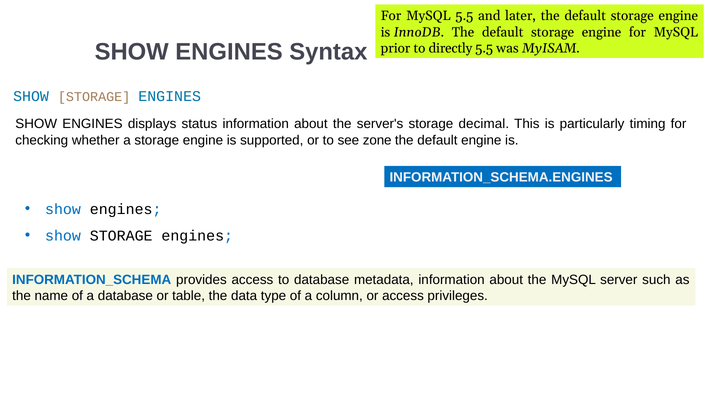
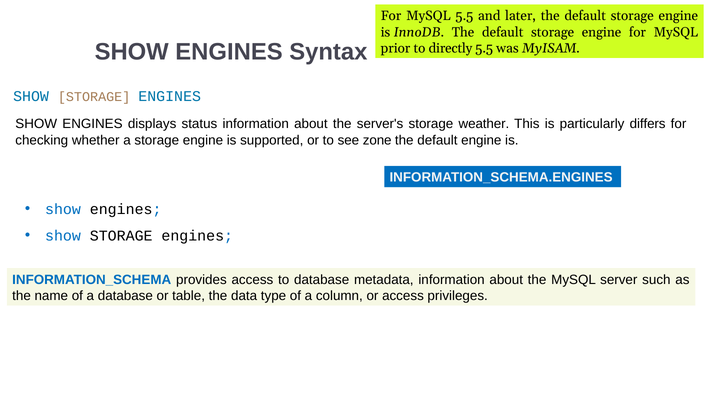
decimal: decimal -> weather
timing: timing -> differs
